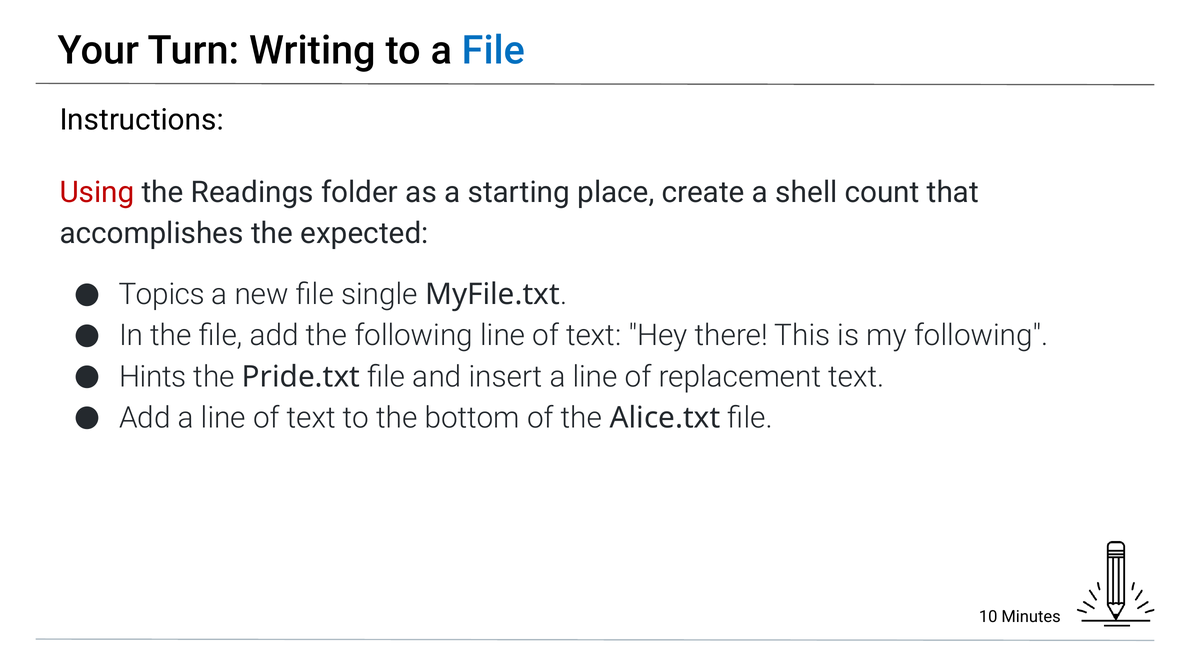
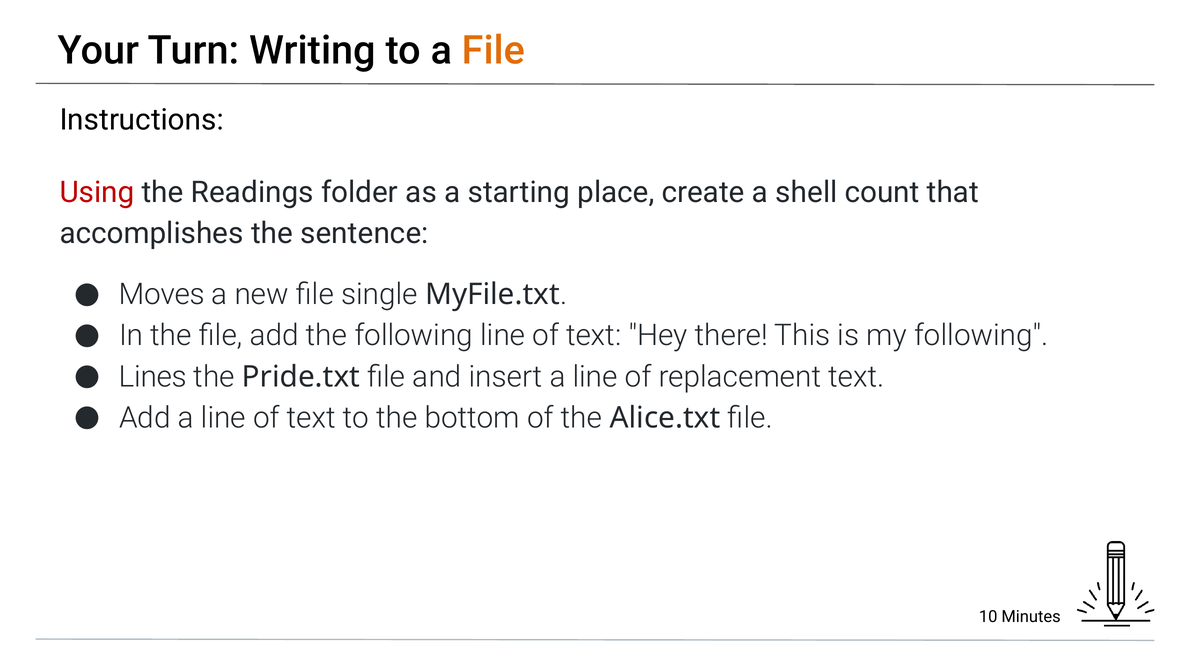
File at (494, 50) colour: blue -> orange
expected: expected -> sentence
Topics: Topics -> Moves
Hints: Hints -> Lines
